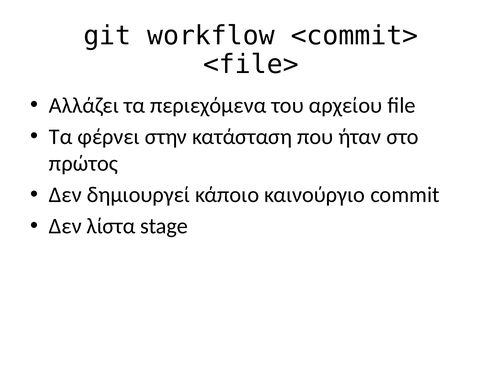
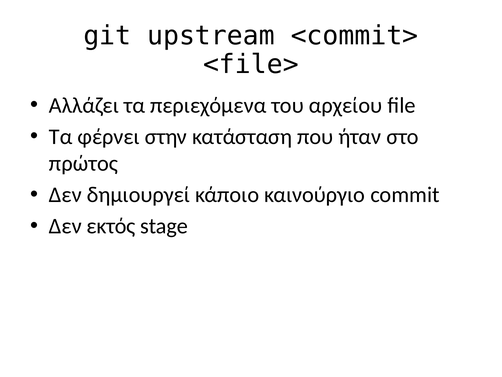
workflow: workflow -> upstream
λίστα: λίστα -> εκτός
